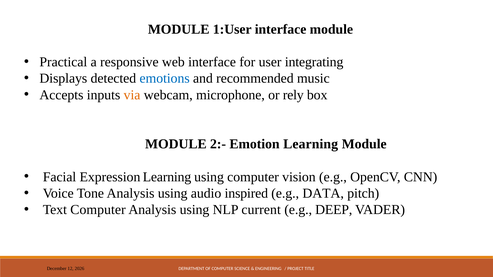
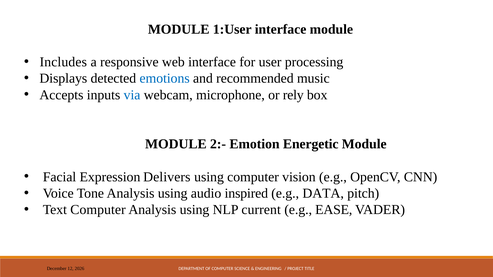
Practical: Practical -> Includes
integrating: integrating -> processing
via colour: orange -> blue
Emotion Learning: Learning -> Energetic
Expression Learning: Learning -> Delivers
DEEP: DEEP -> EASE
